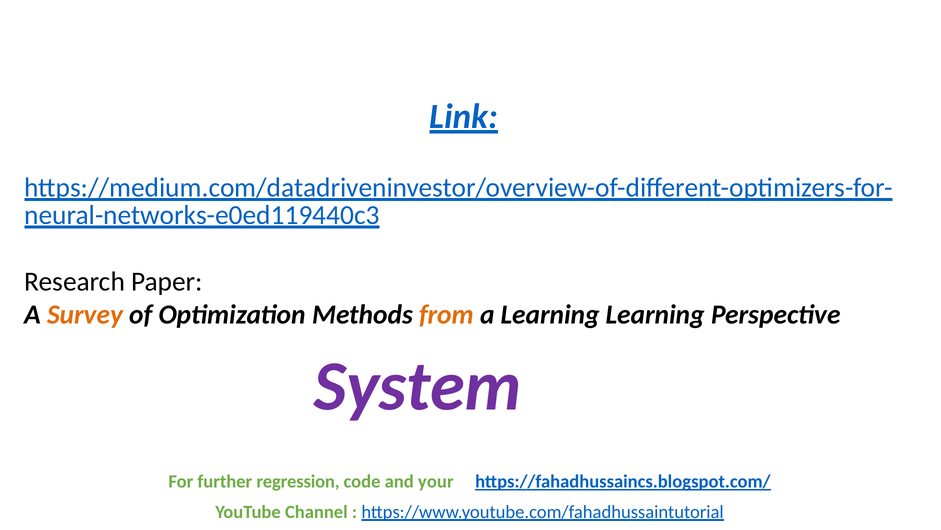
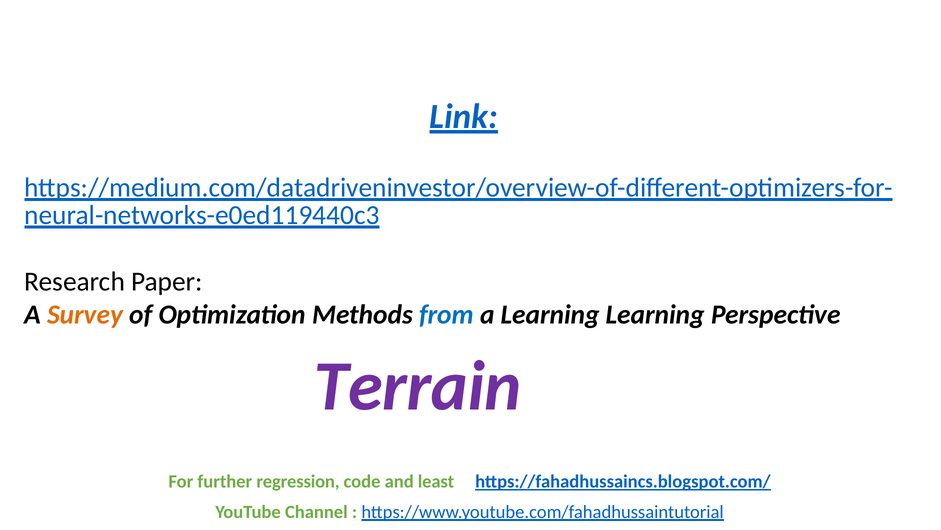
from colour: orange -> blue
System: System -> Terrain
your: your -> least
